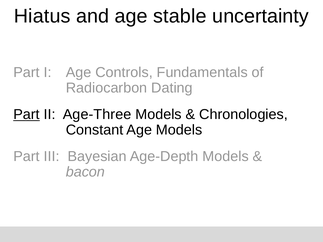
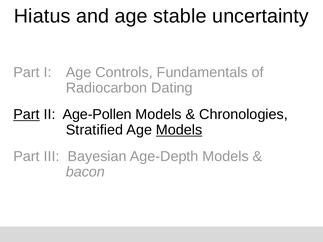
Age-Three: Age-Three -> Age-Pollen
Constant: Constant -> Stratified
Models at (179, 130) underline: none -> present
